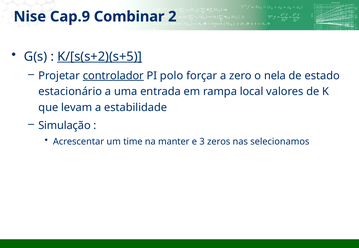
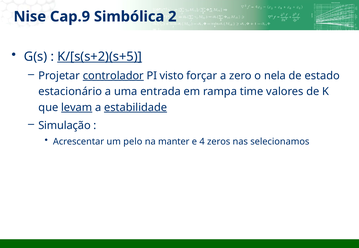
Combinar: Combinar -> Simbólica
polo: polo -> visto
local: local -> time
levam underline: none -> present
estabilidade underline: none -> present
time: time -> pelo
3: 3 -> 4
